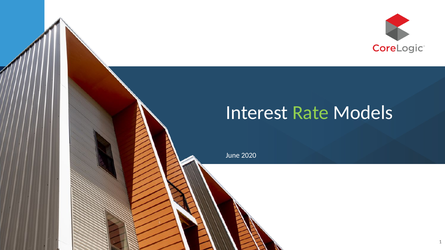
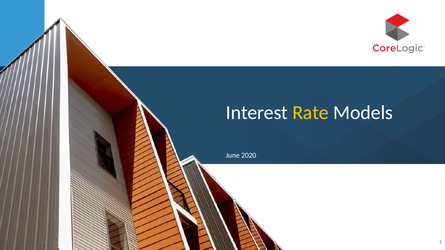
Rate colour: light green -> yellow
